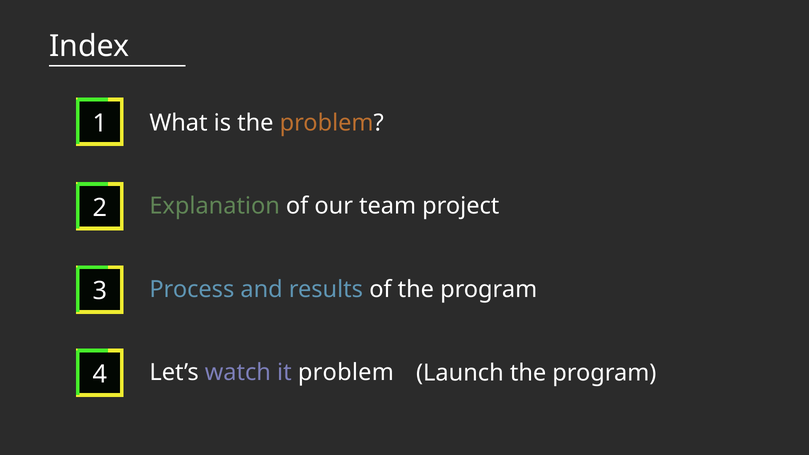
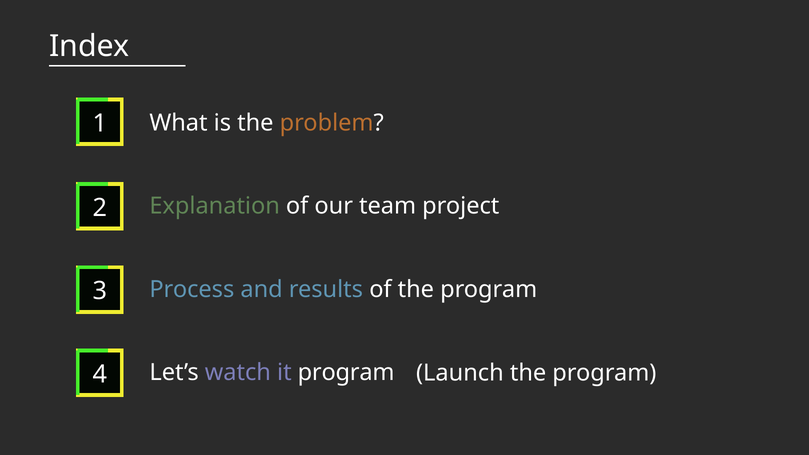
it problem: problem -> program
